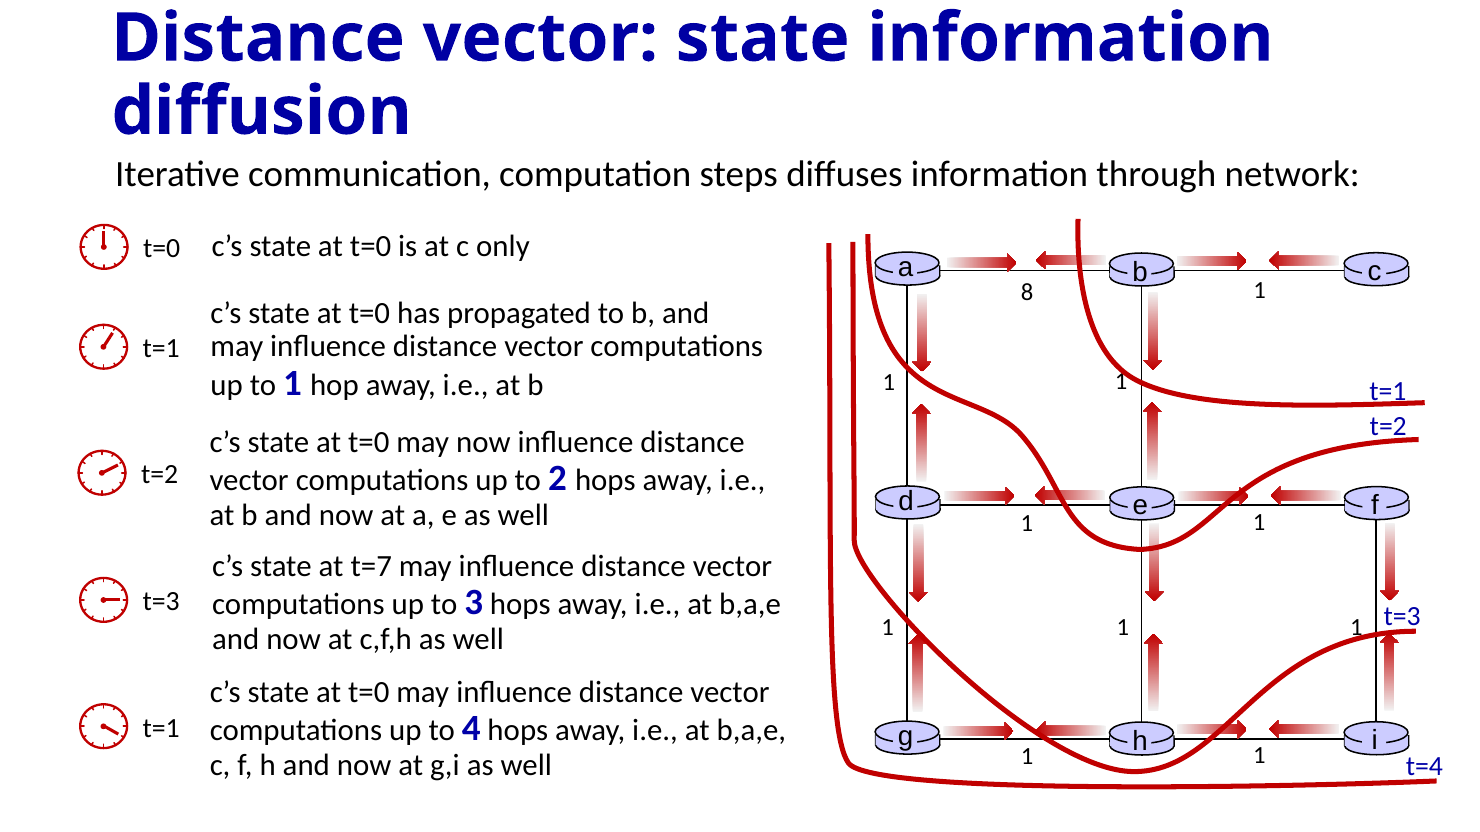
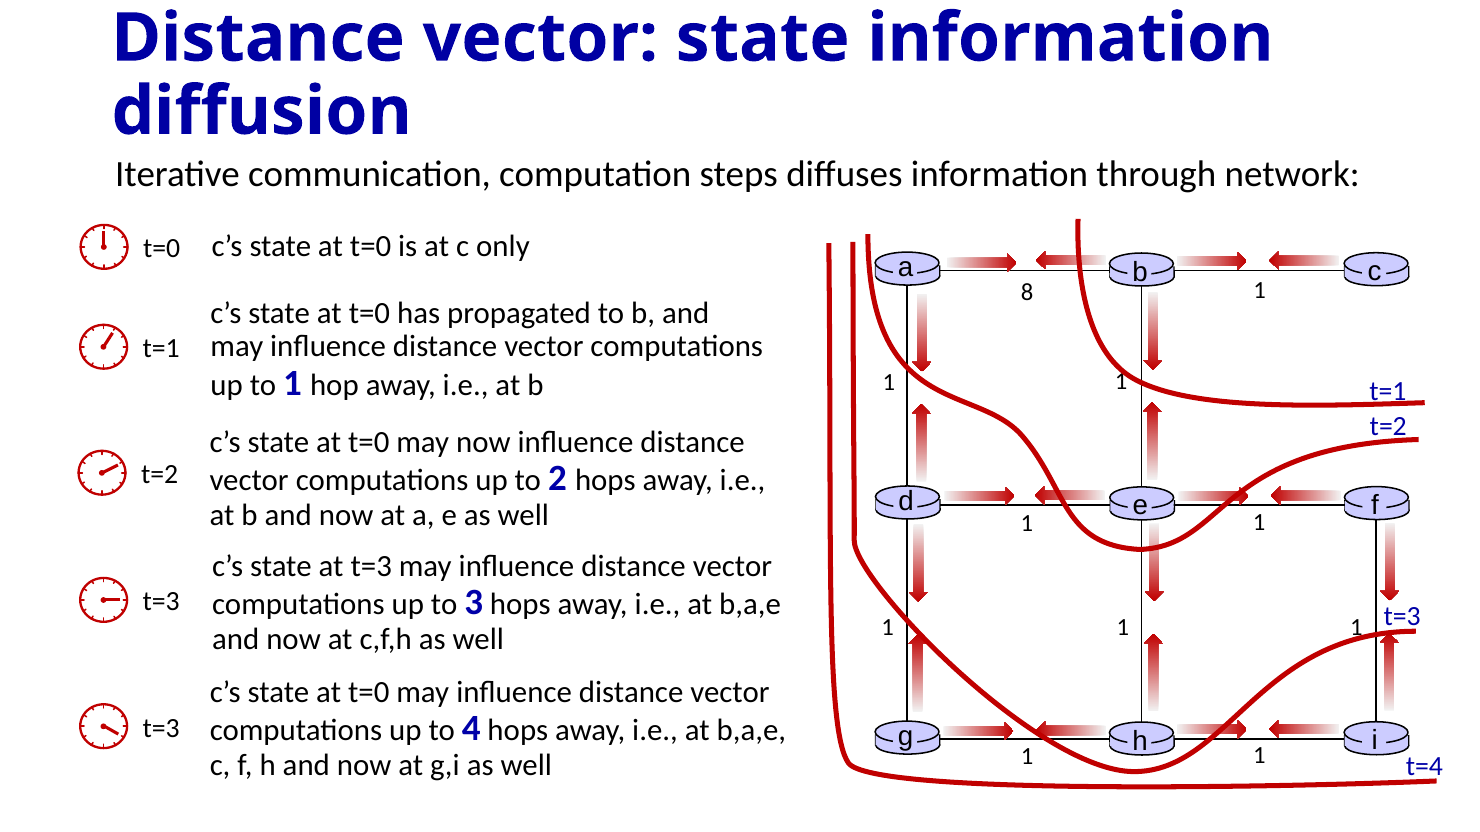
at t=7: t=7 -> t=3
t=1 at (161, 729): t=1 -> t=3
